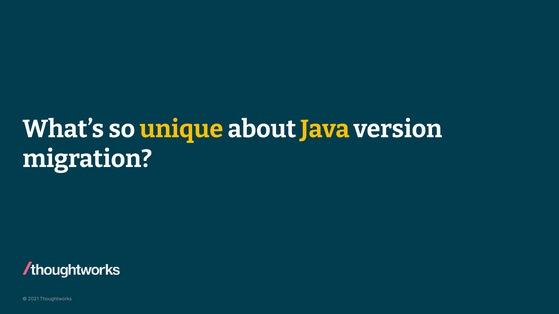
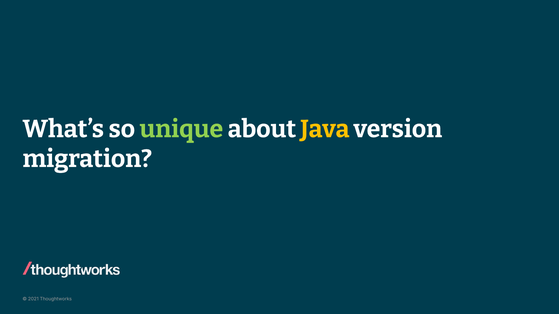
unique colour: yellow -> light green
